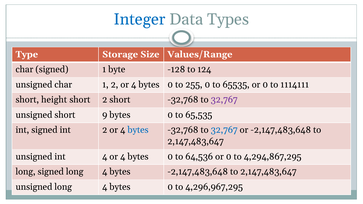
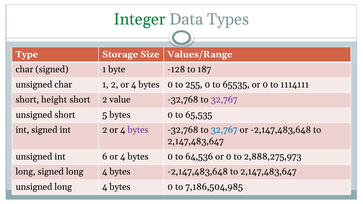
Integer colour: blue -> green
124: 124 -> 187
2 short: short -> value
9: 9 -> 5
bytes at (138, 130) colour: blue -> purple
int 4: 4 -> 6
4,294,867,295: 4,294,867,295 -> 2,888,275,973
4,296,967,295: 4,296,967,295 -> 7,186,504,985
